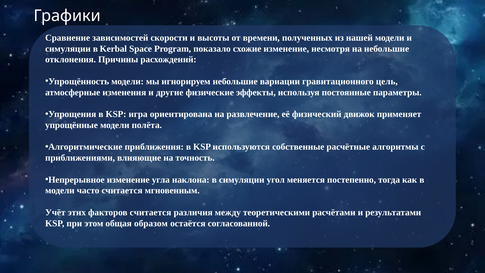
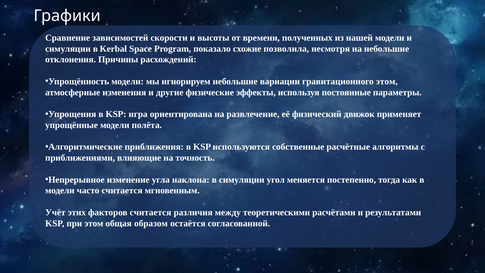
схожие изменение: изменение -> позволила
гравитационного цель: цель -> этом
